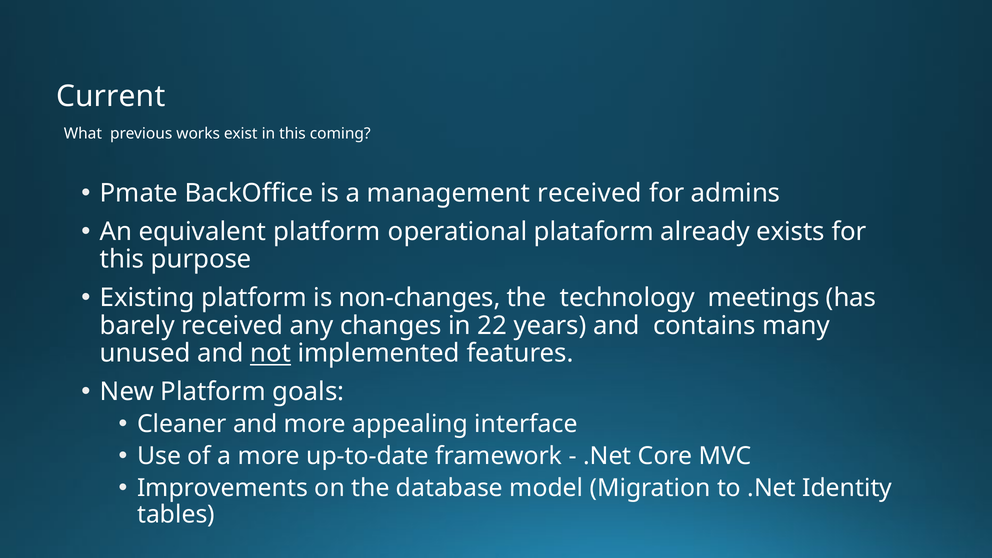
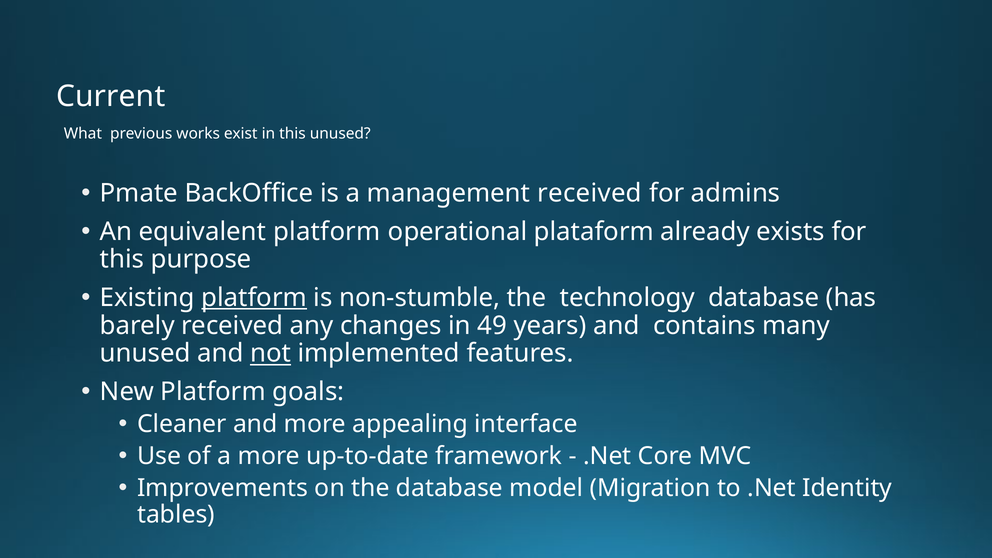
this coming: coming -> unused
platform at (254, 298) underline: none -> present
non-changes: non-changes -> non-stumble
technology meetings: meetings -> database
22: 22 -> 49
